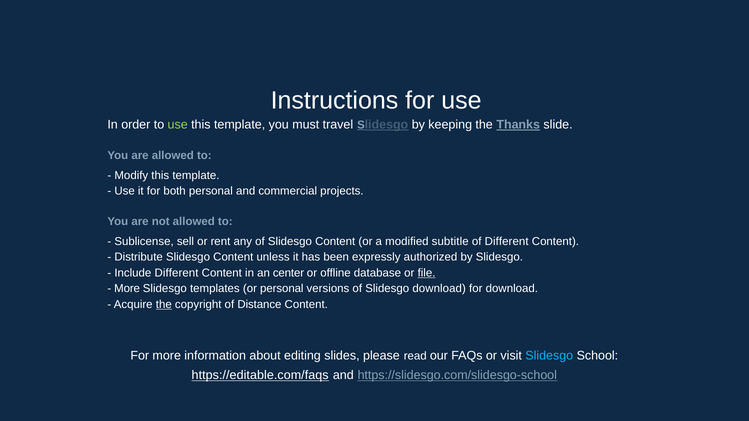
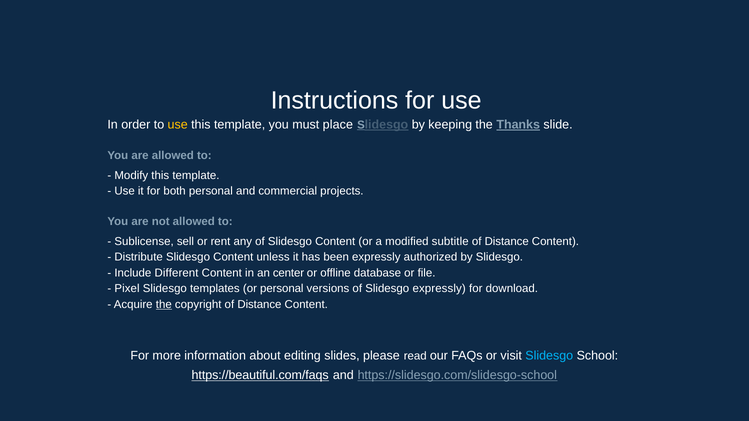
use at (178, 125) colour: light green -> yellow
travel: travel -> place
Different at (507, 241): Different -> Distance
file underline: present -> none
More at (127, 289): More -> Pixel
Slidesgo download: download -> expressly
https://editable.com/faqs: https://editable.com/faqs -> https://beautiful.com/faqs
